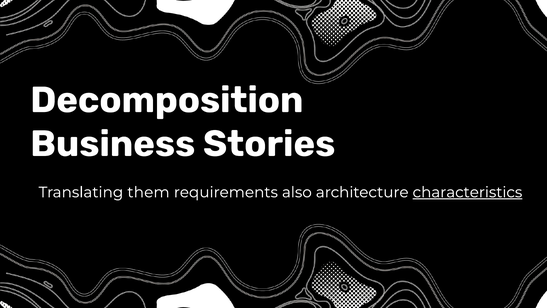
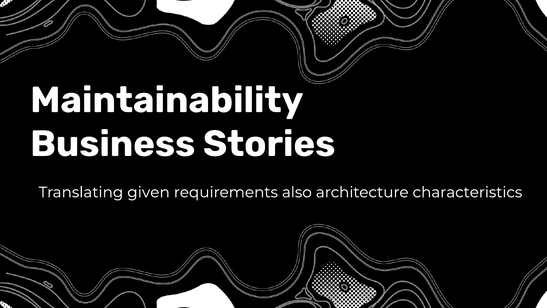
Decomposition: Decomposition -> Maintainability
them: them -> given
characteristics underline: present -> none
